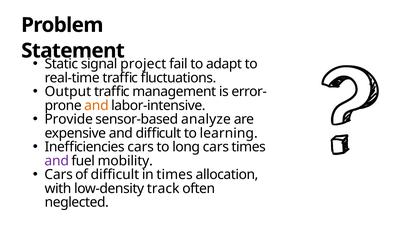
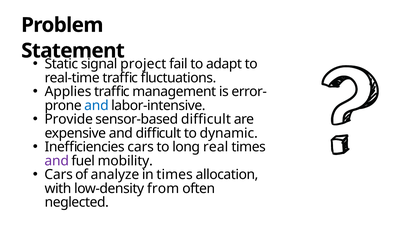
Output: Output -> Applies
and at (96, 105) colour: orange -> blue
sensor-based analyze: analyze -> difficult
learning: learning -> dynamic
long cars: cars -> real
of difficult: difficult -> analyze
track: track -> from
